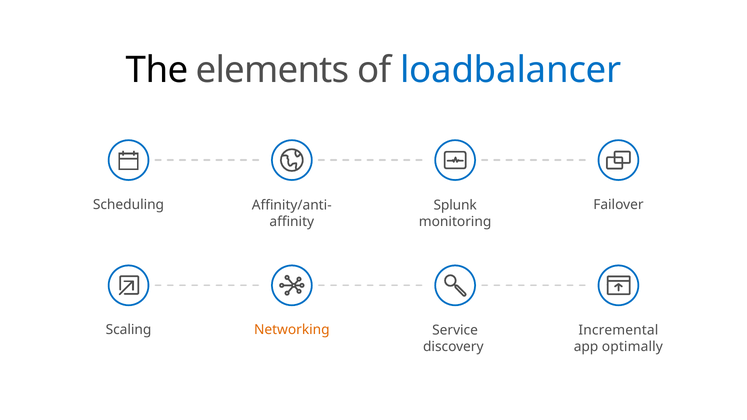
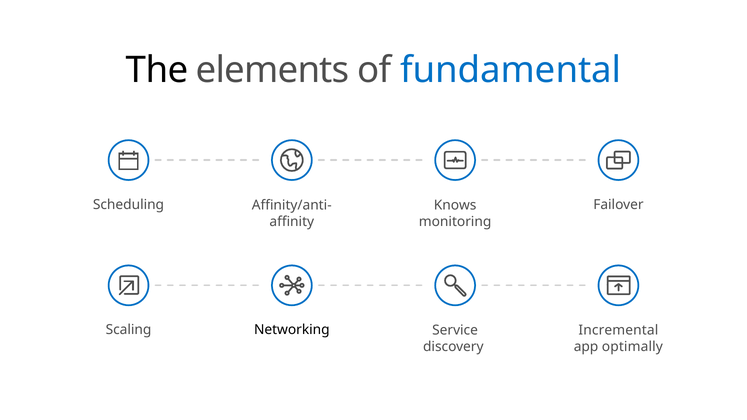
loadbalancer: loadbalancer -> fundamental
Splunk: Splunk -> Knows
Networking colour: orange -> black
